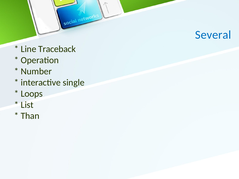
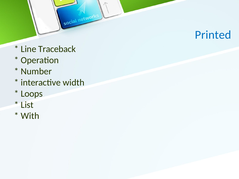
Several: Several -> Printed
single: single -> width
Than: Than -> With
